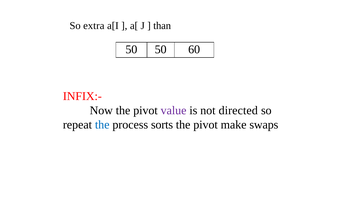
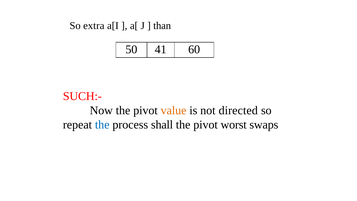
50 50: 50 -> 41
INFIX:-: INFIX:- -> SUCH:-
value colour: purple -> orange
sorts: sorts -> shall
make: make -> worst
